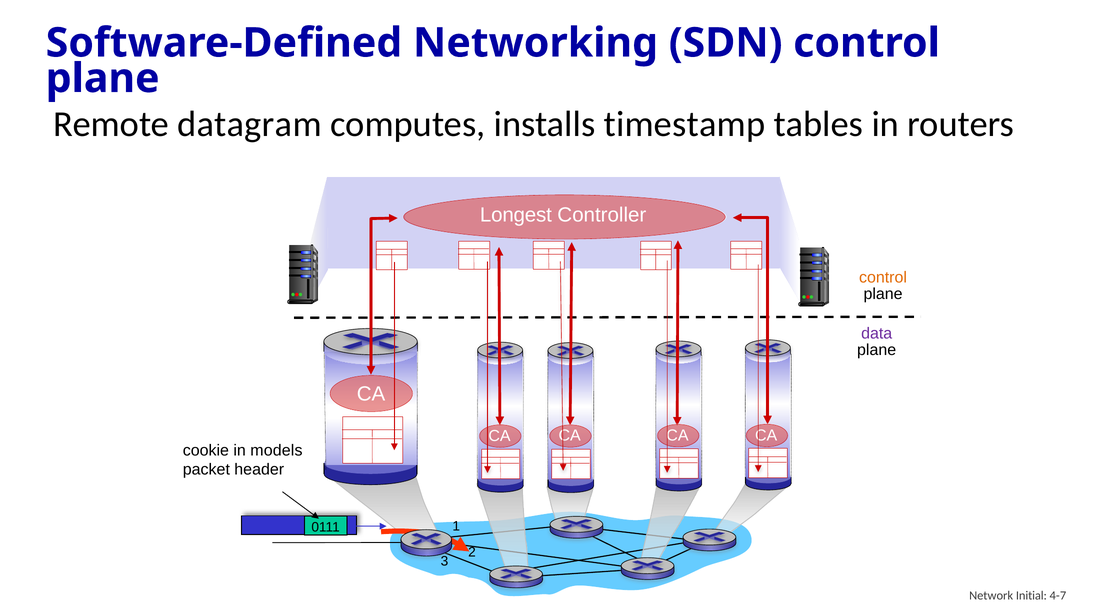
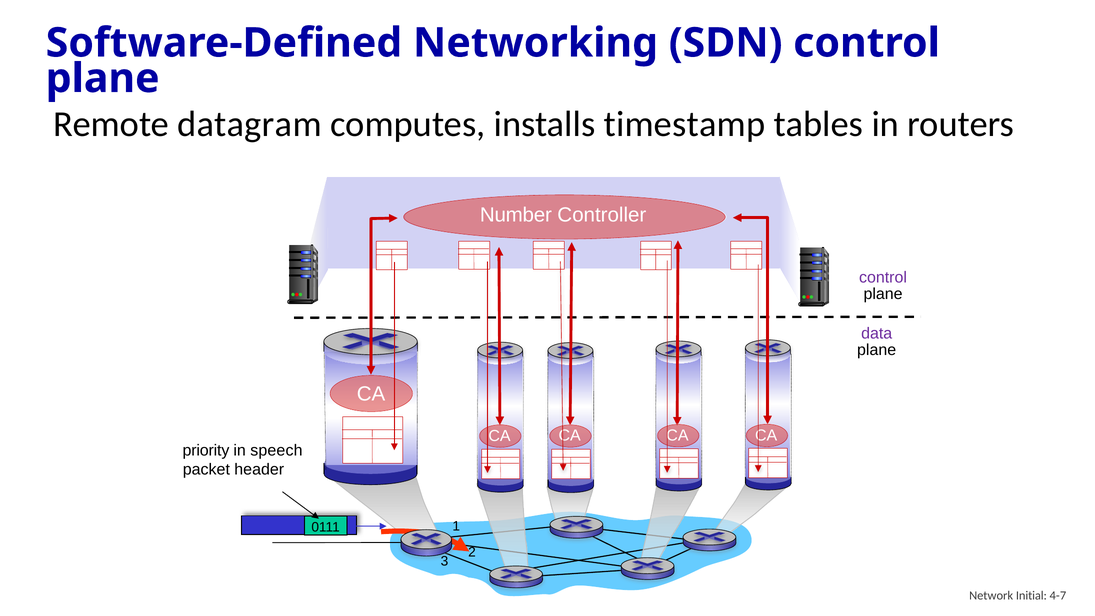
Longest: Longest -> Number
control at (883, 277) colour: orange -> purple
cookie: cookie -> priority
models: models -> speech
